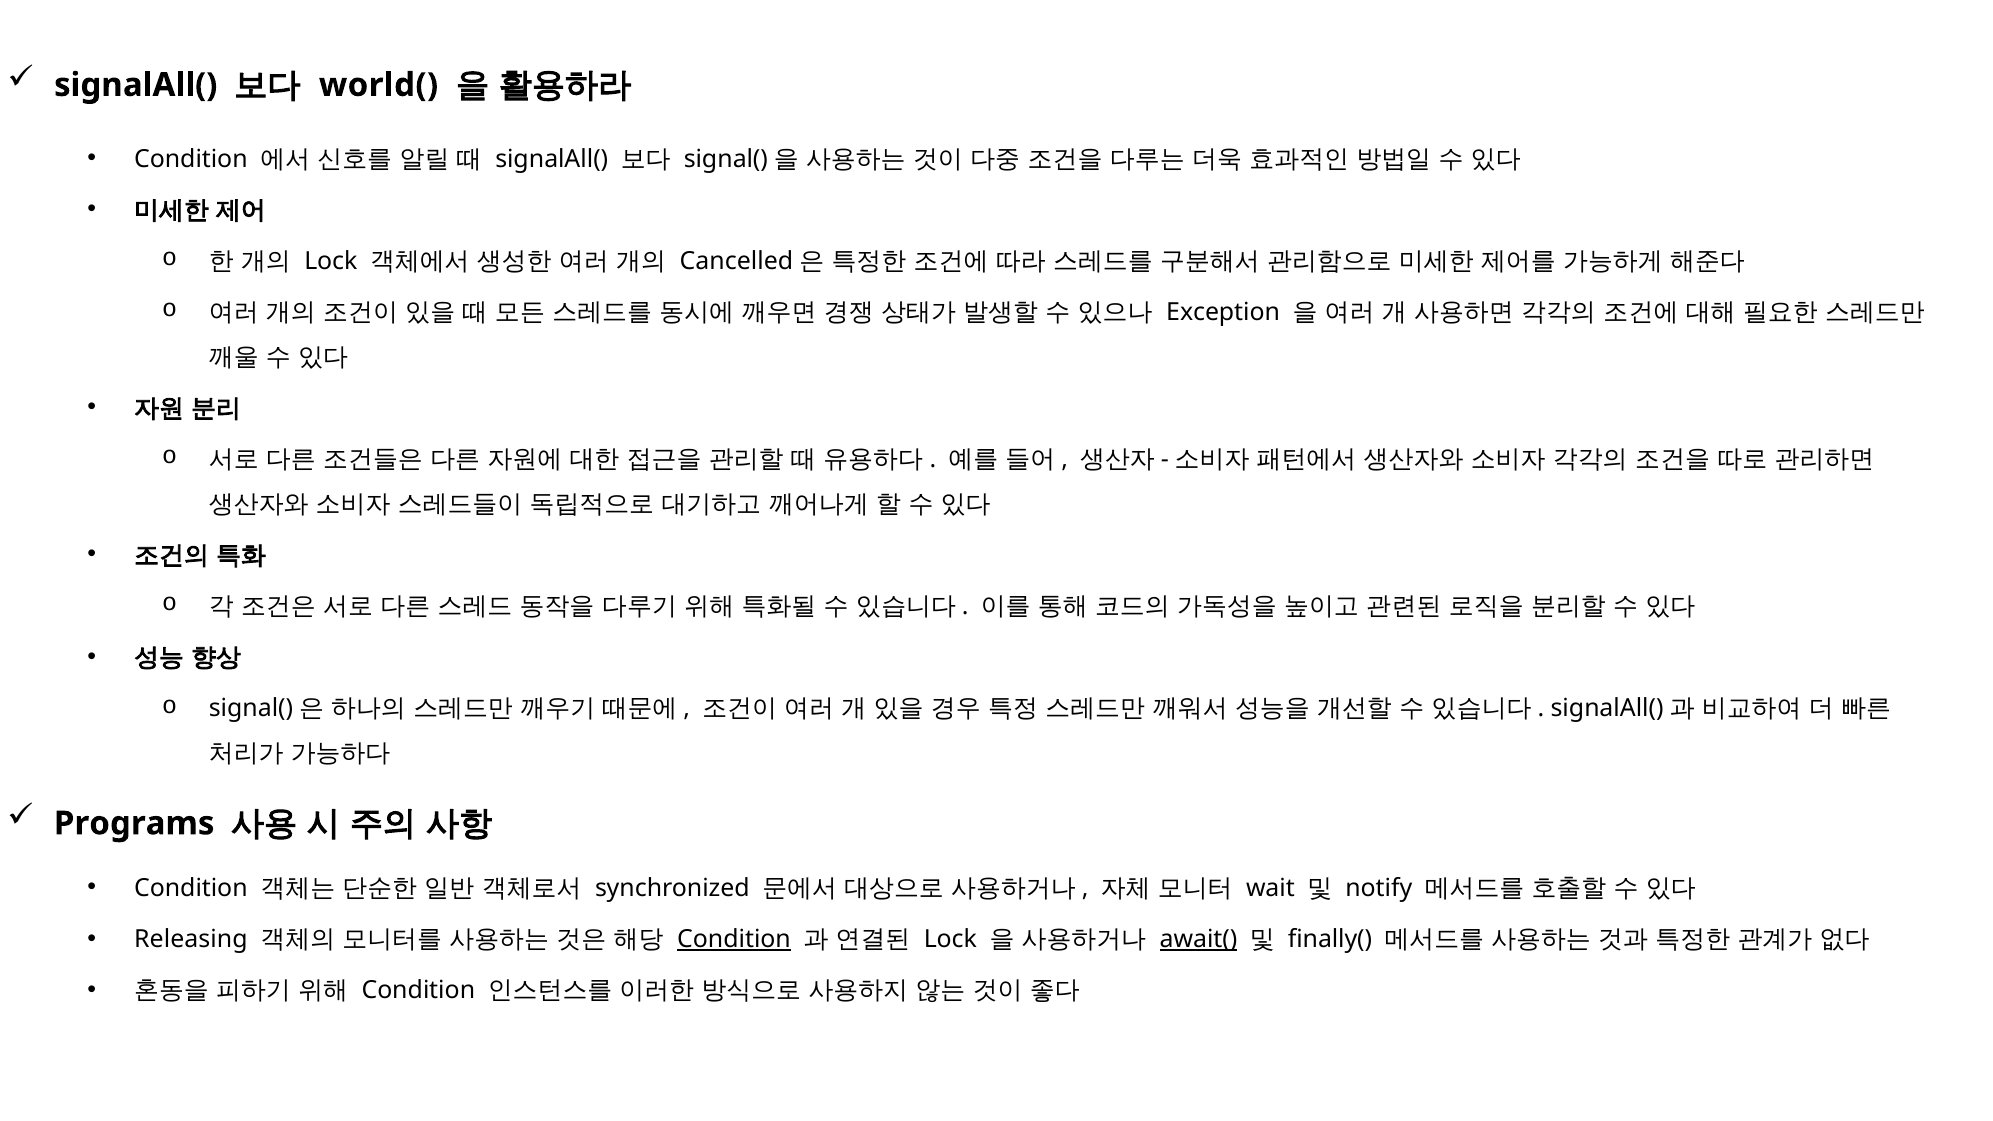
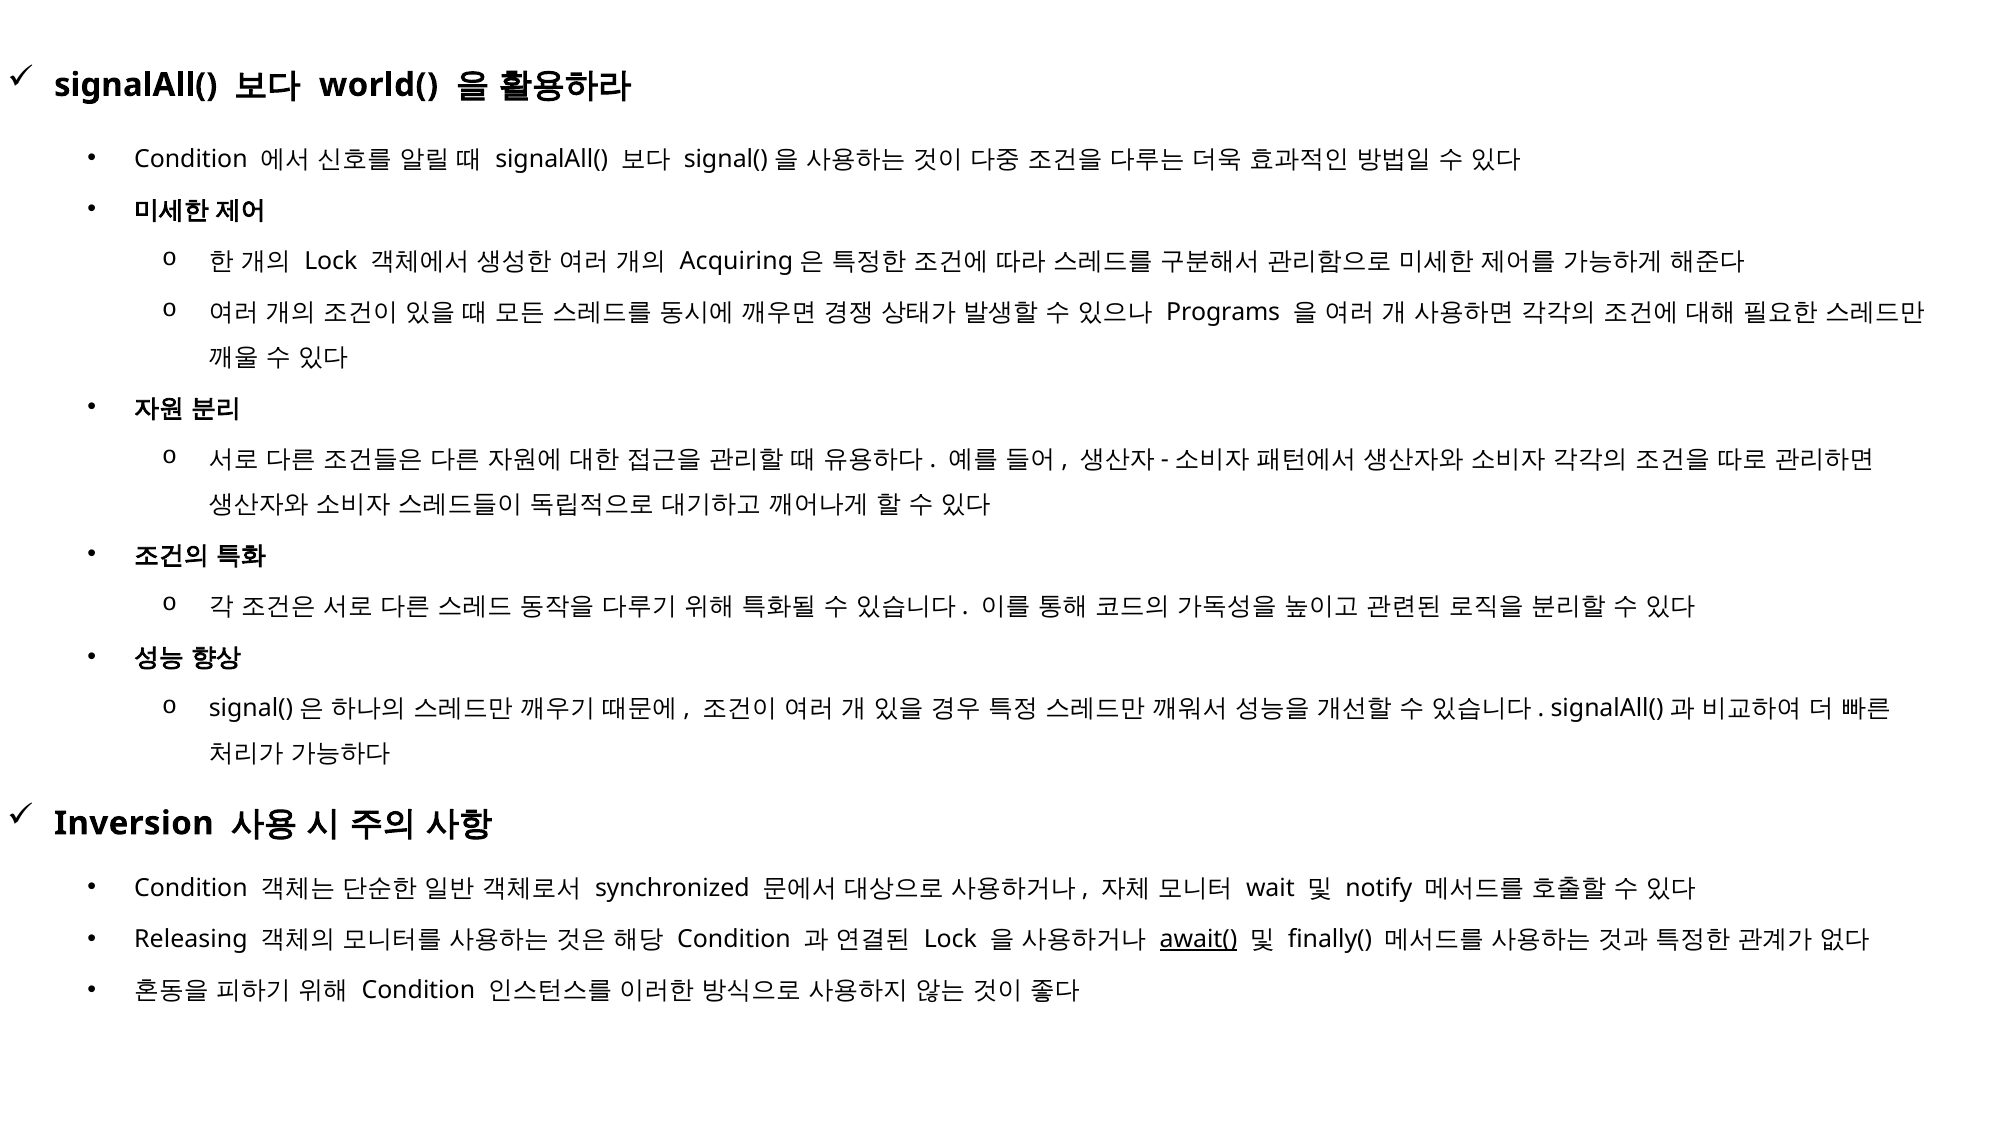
Cancelled: Cancelled -> Acquiring
Exception: Exception -> Programs
Programs: Programs -> Inversion
Condition at (734, 939) underline: present -> none
